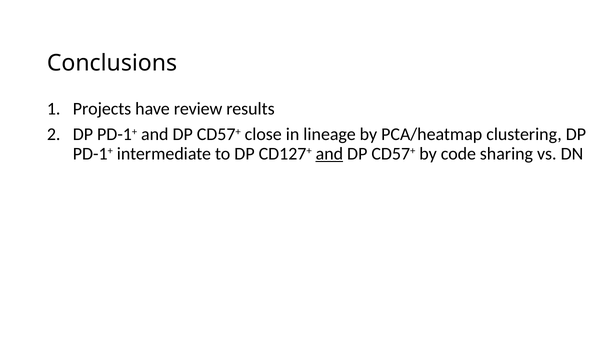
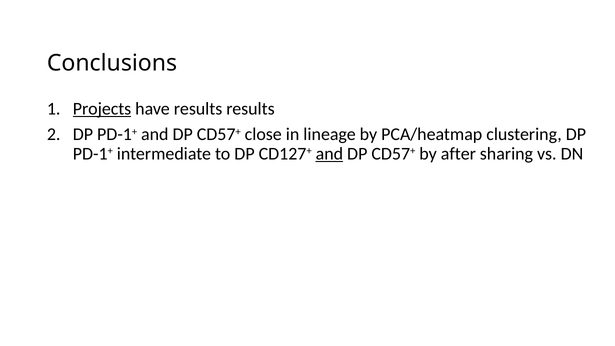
Projects underline: none -> present
have review: review -> results
code: code -> after
